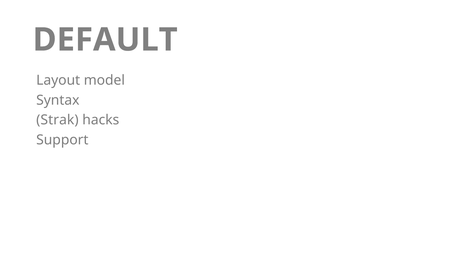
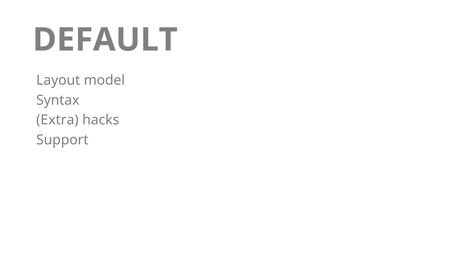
Strak: Strak -> Extra
